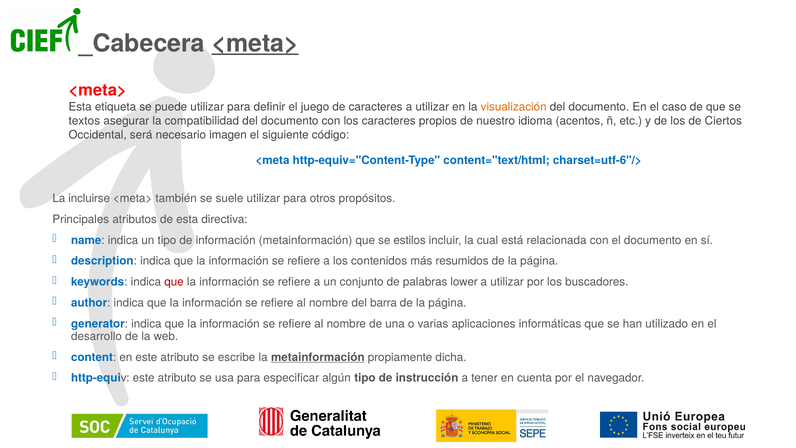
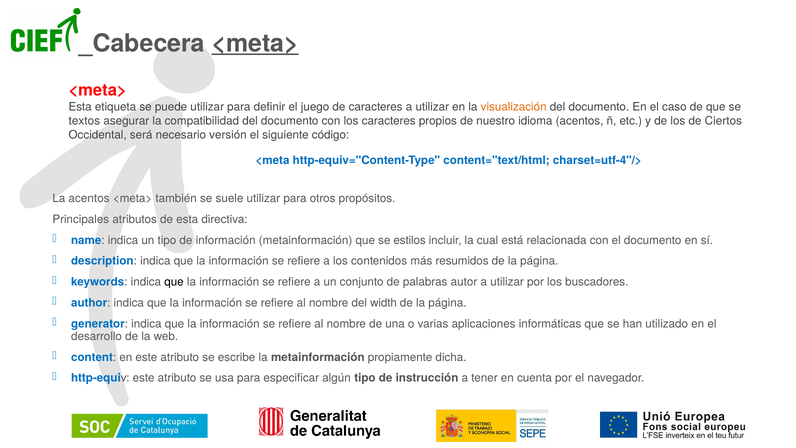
imagen: imagen -> versión
charset=utf-6"/>: charset=utf-6"/> -> charset=utf-4"/>
La incluirse: incluirse -> acentos
que at (174, 282) colour: red -> black
lower: lower -> autor
barra: barra -> width
metainformación at (318, 357) underline: present -> none
